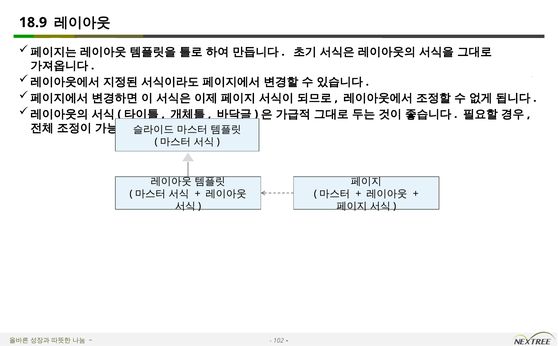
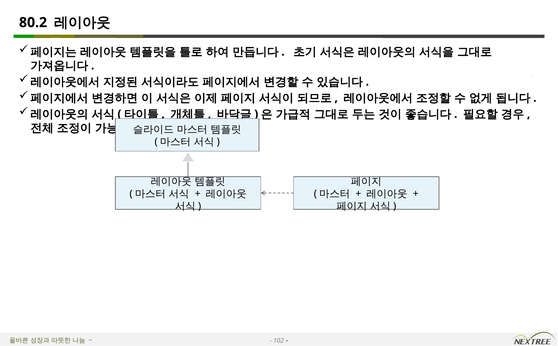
18.9: 18.9 -> 80.2
